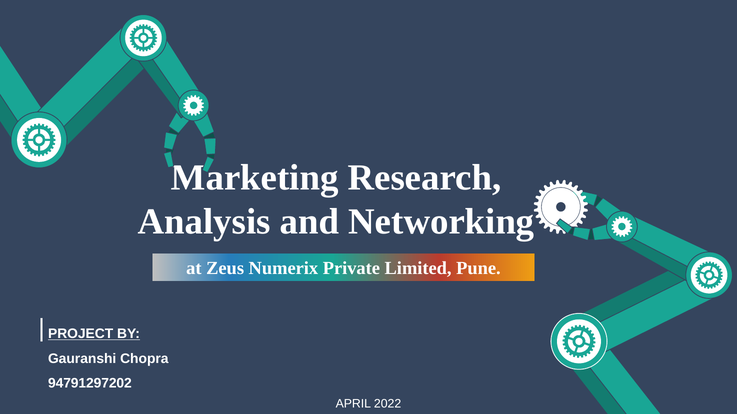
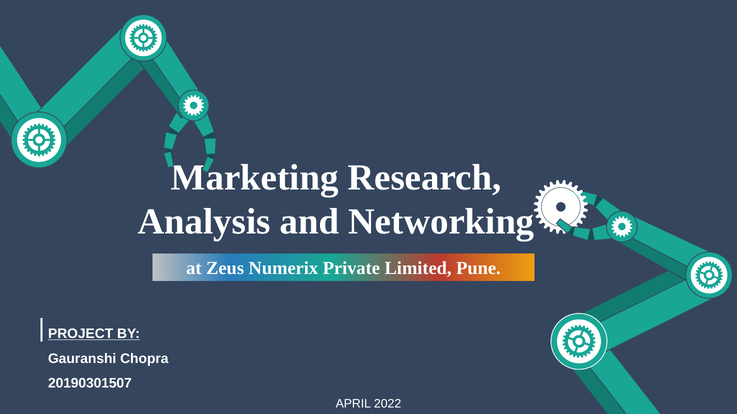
94791297202: 94791297202 -> 20190301507
